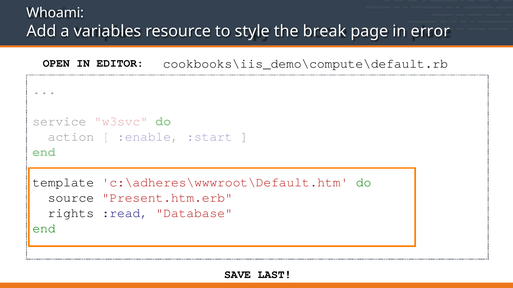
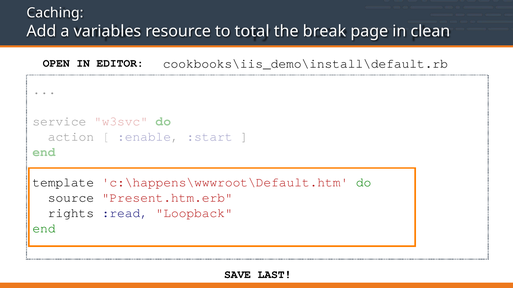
Whoami: Whoami -> Caching
style: style -> total
error: error -> clean
cookbooks\iis_demo\compute\default.rb: cookbooks\iis_demo\compute\default.rb -> cookbooks\iis_demo\install\default.rb
c:\adheres\wwwroot\Default.htm: c:\adheres\wwwroot\Default.htm -> c:\happens\wwwroot\Default.htm
Database: Database -> Loopback
